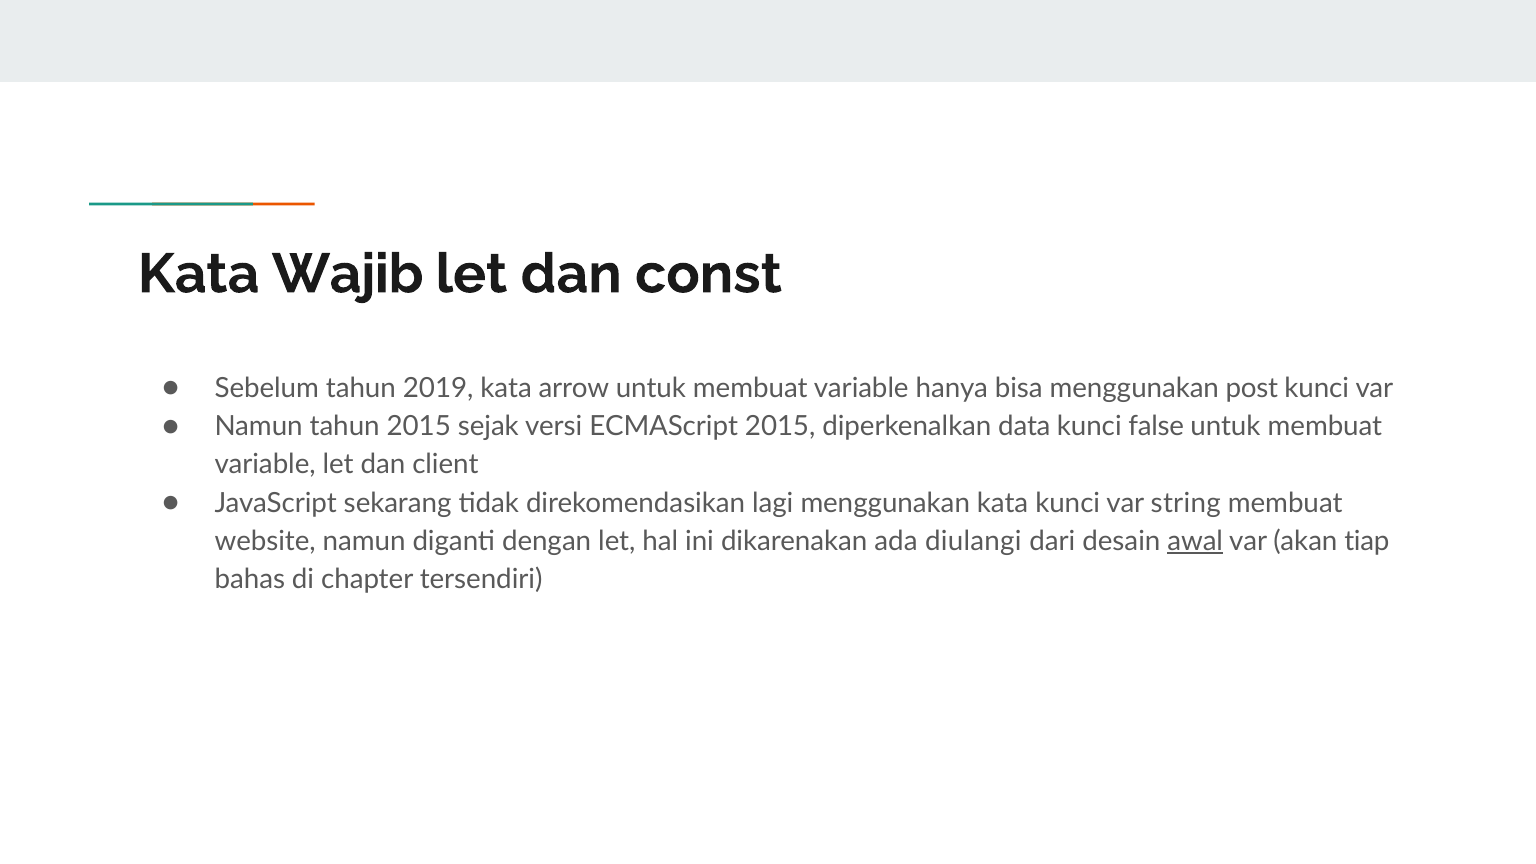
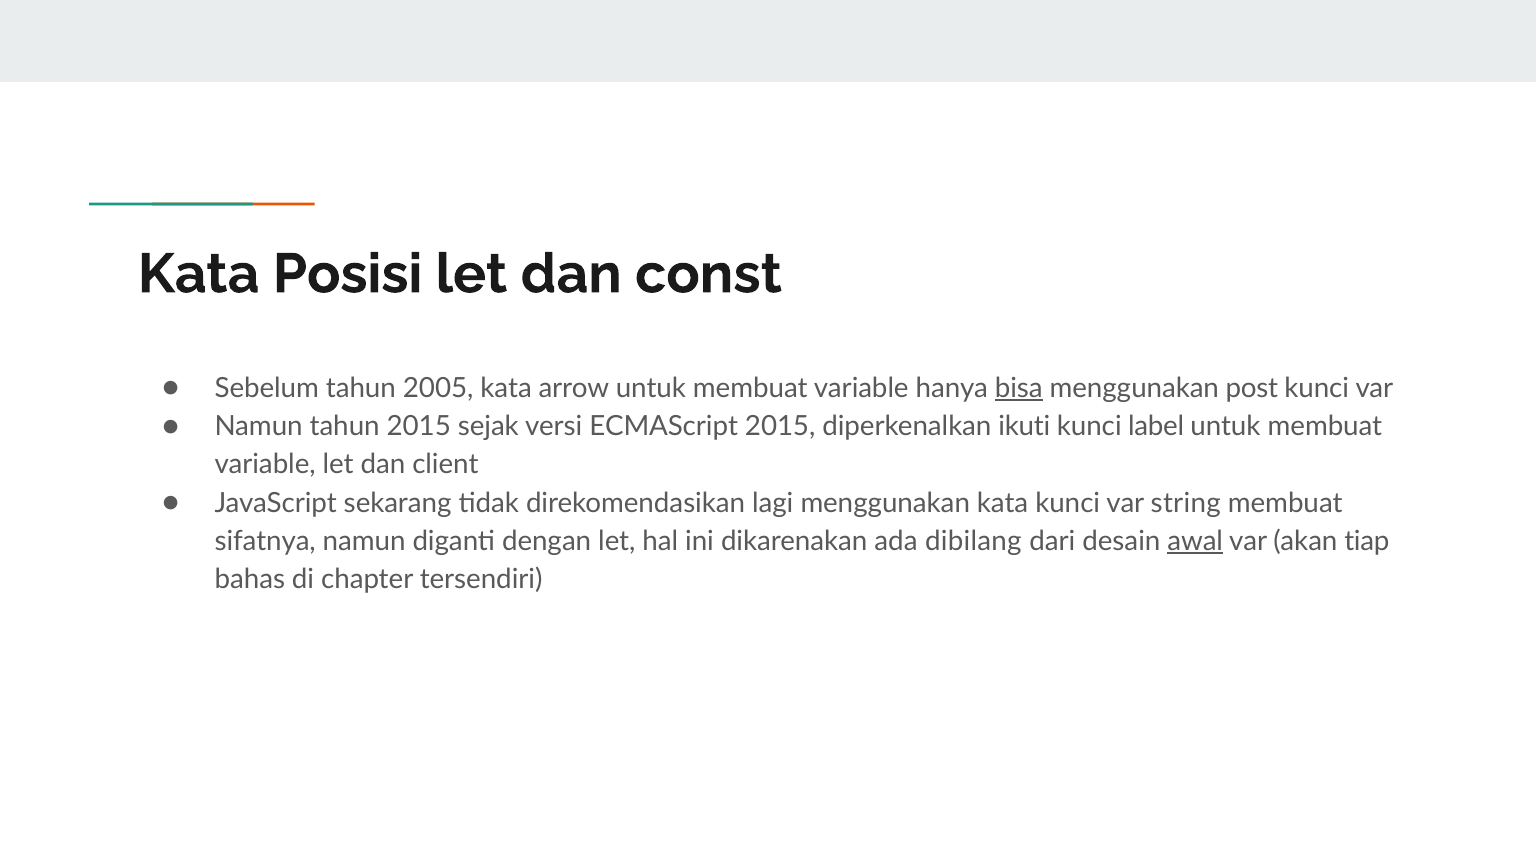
Wajib: Wajib -> Posisi
2019: 2019 -> 2005
bisa underline: none -> present
data: data -> ikuti
false: false -> label
website: website -> sifatnya
diulangi: diulangi -> dibilang
